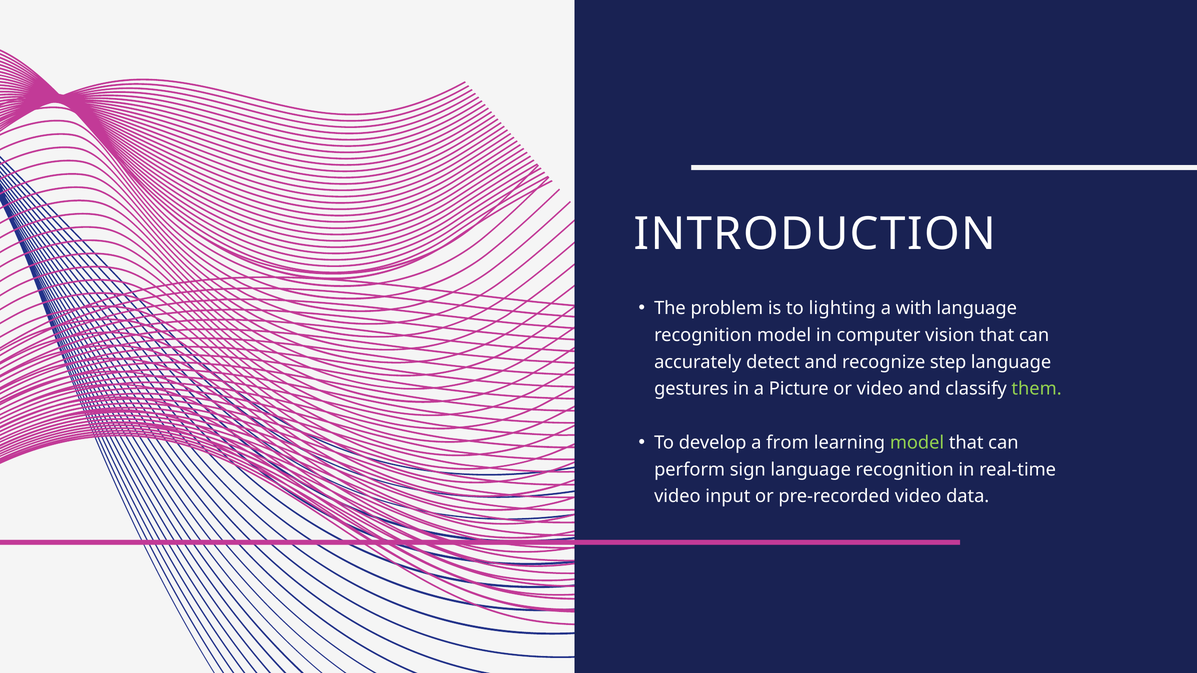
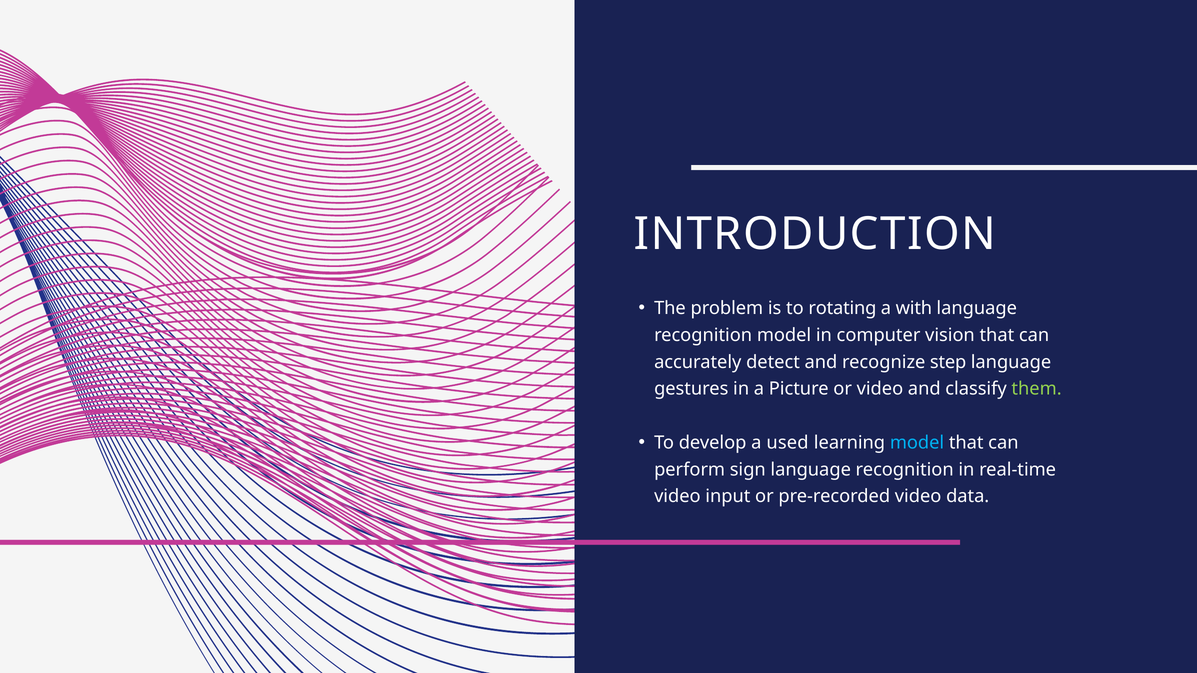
lighting: lighting -> rotating
from: from -> used
model at (917, 443) colour: light green -> light blue
